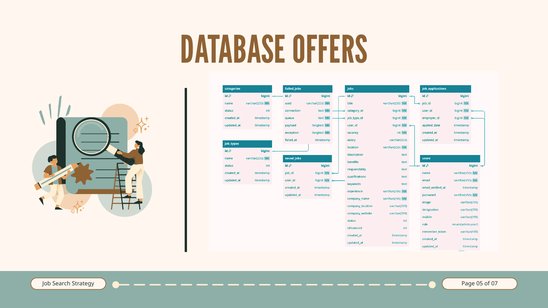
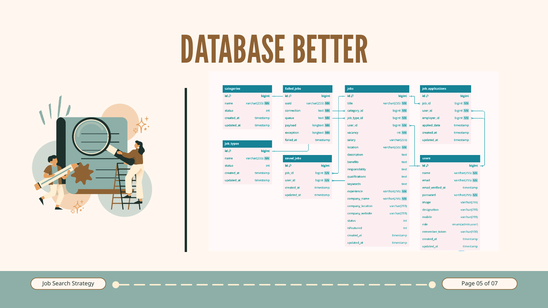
OFFERS: OFFERS -> BETTER
